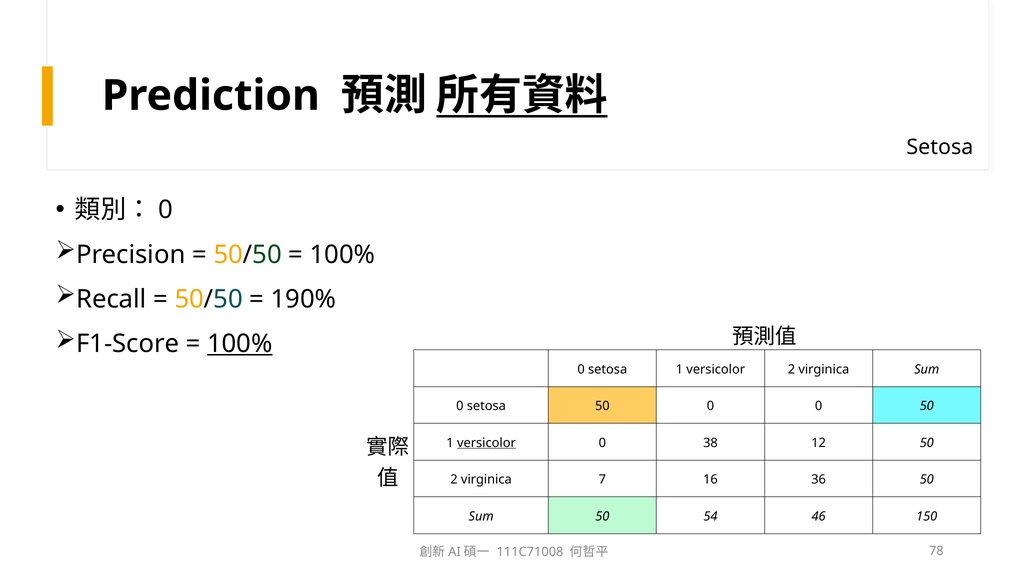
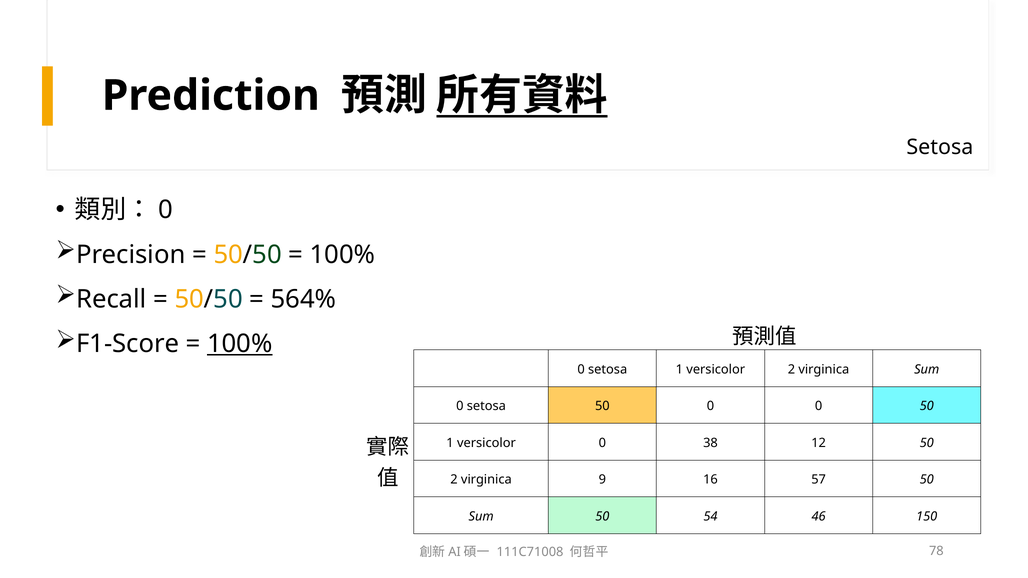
190%: 190% -> 564%
versicolor at (486, 443) underline: present -> none
7: 7 -> 9
36: 36 -> 57
